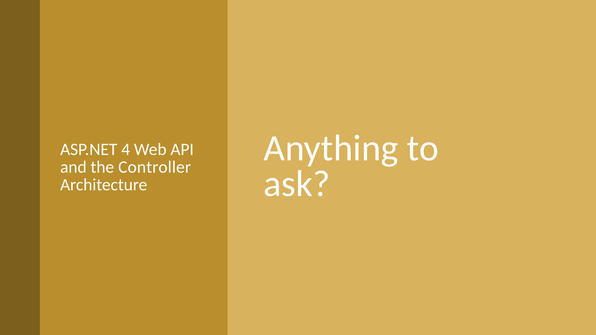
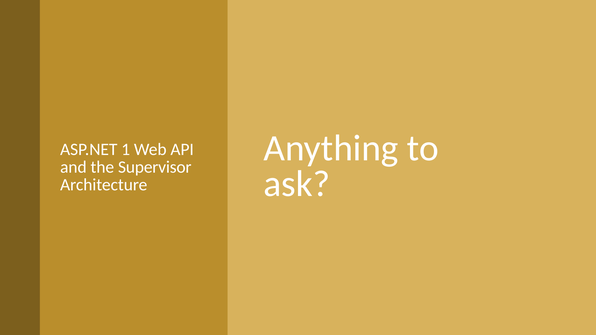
4: 4 -> 1
Controller: Controller -> Supervisor
